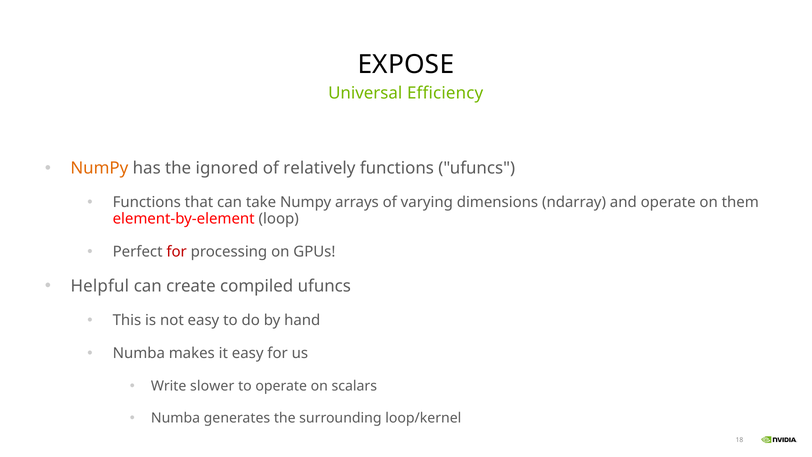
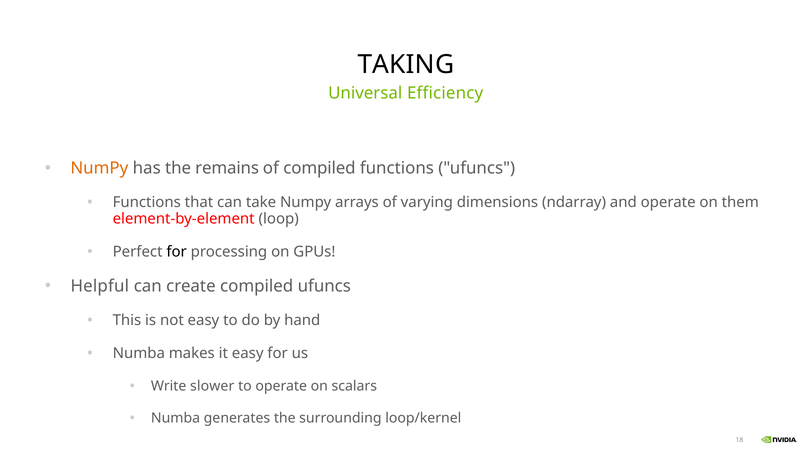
EXPOSE: EXPOSE -> TAKING
ignored: ignored -> remains
of relatively: relatively -> compiled
for at (177, 252) colour: red -> black
